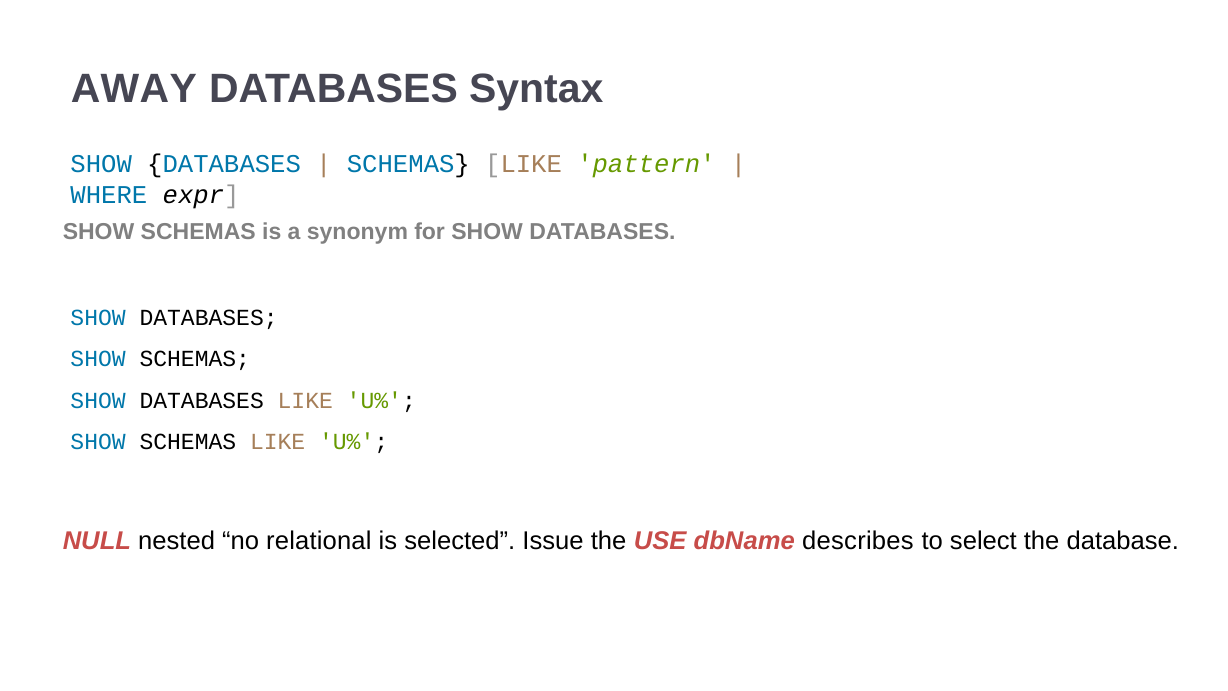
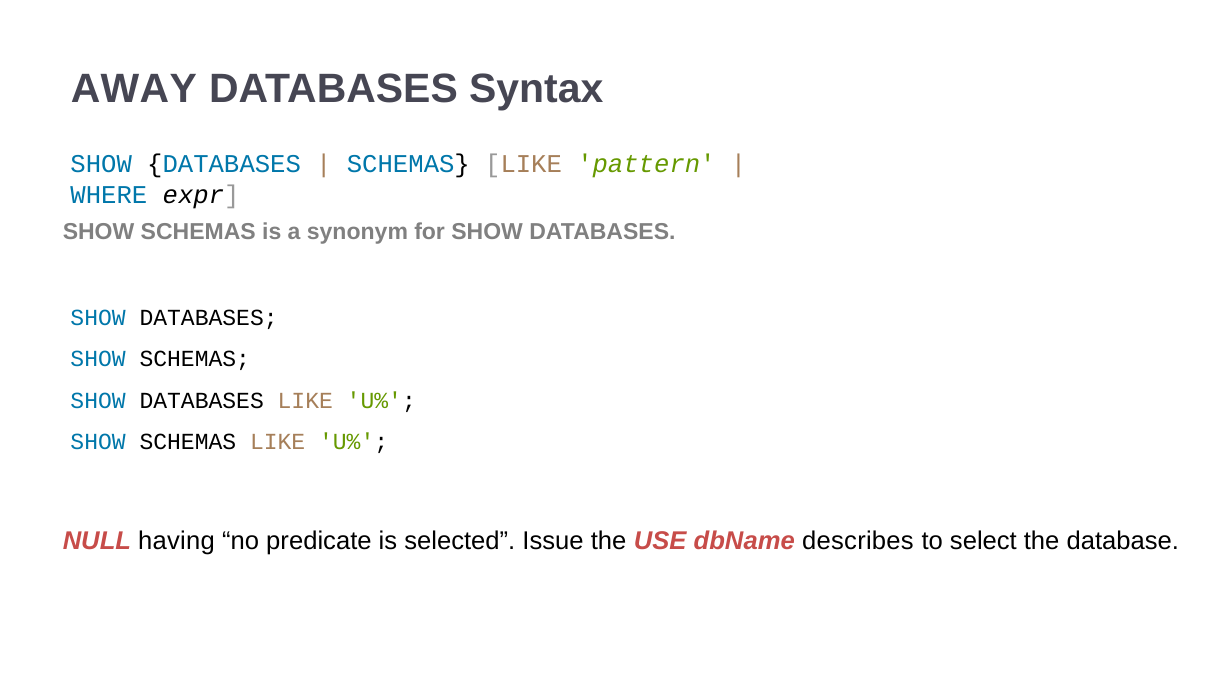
nested: nested -> having
relational: relational -> predicate
